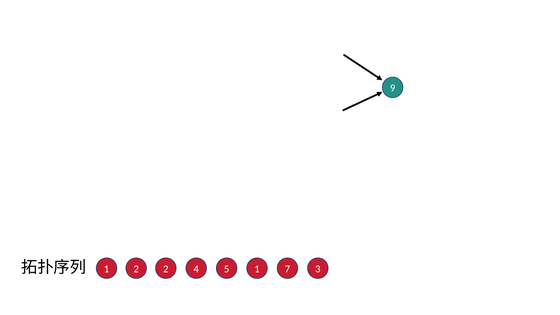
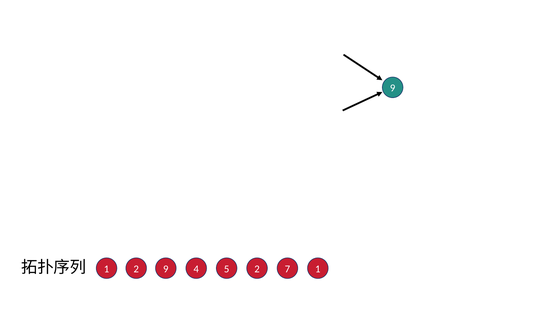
2 2: 2 -> 9
5 1: 1 -> 2
7 3: 3 -> 1
